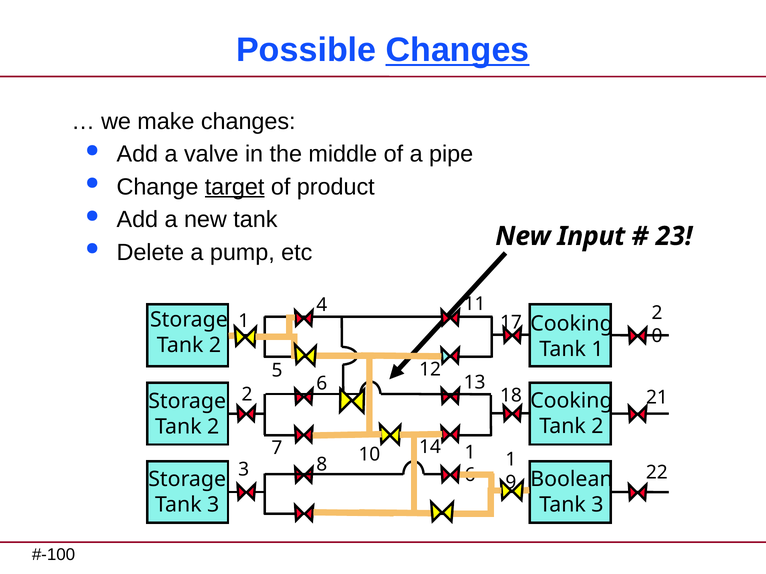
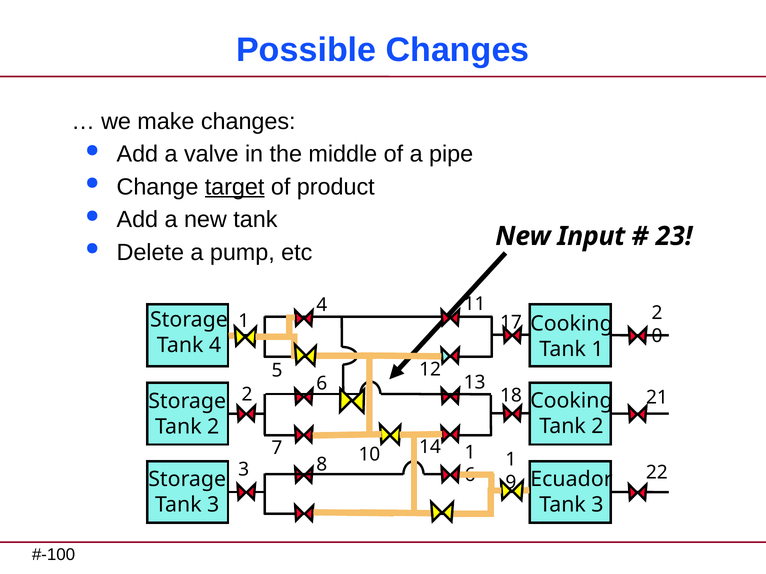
Changes at (458, 50) underline: present -> none
2 at (215, 346): 2 -> 4
Boolean: Boolean -> Ecuador
